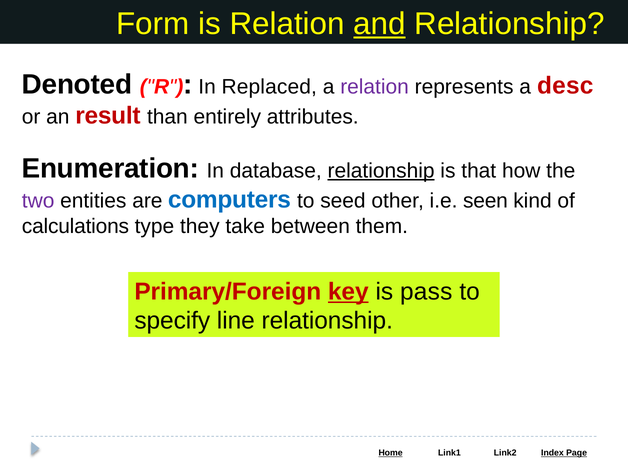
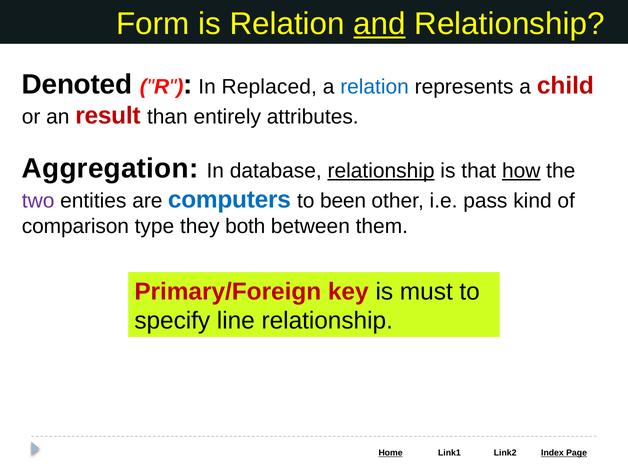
relation at (375, 87) colour: purple -> blue
desc: desc -> child
Enumeration: Enumeration -> Aggregation
how underline: none -> present
seed: seed -> been
seen: seen -> pass
calculations: calculations -> comparison
take: take -> both
key underline: present -> none
pass: pass -> must
